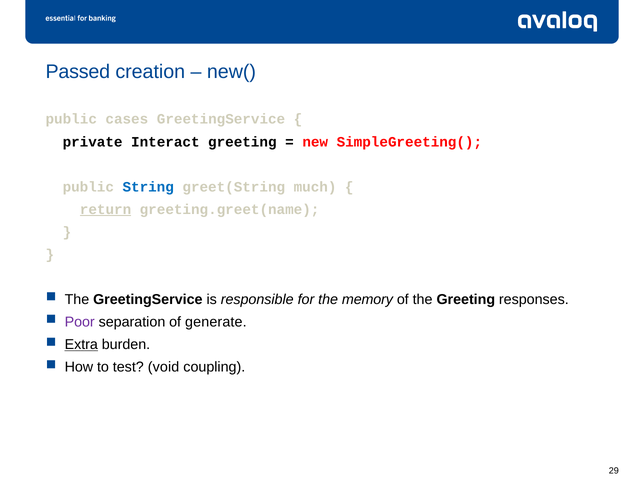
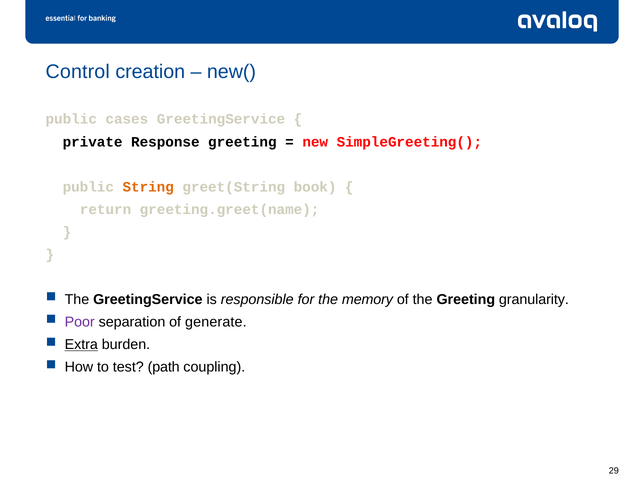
Passed: Passed -> Control
Interact: Interact -> Response
String colour: blue -> orange
much: much -> book
return underline: present -> none
responses: responses -> granularity
void: void -> path
